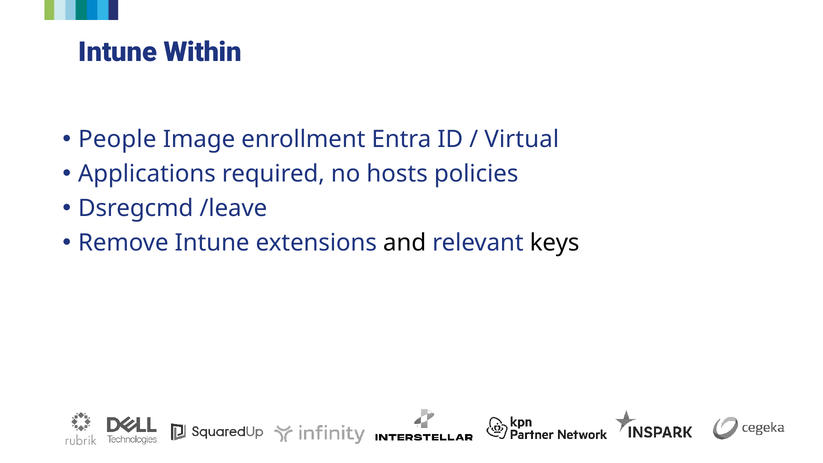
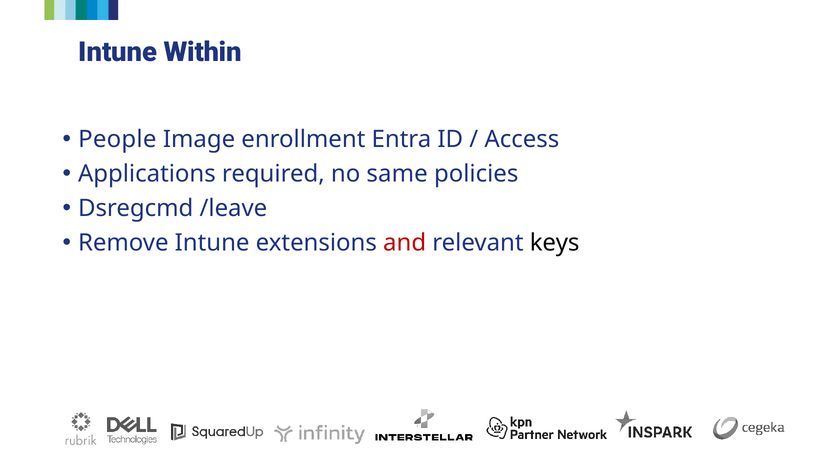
Virtual: Virtual -> Access
hosts: hosts -> same
and colour: black -> red
